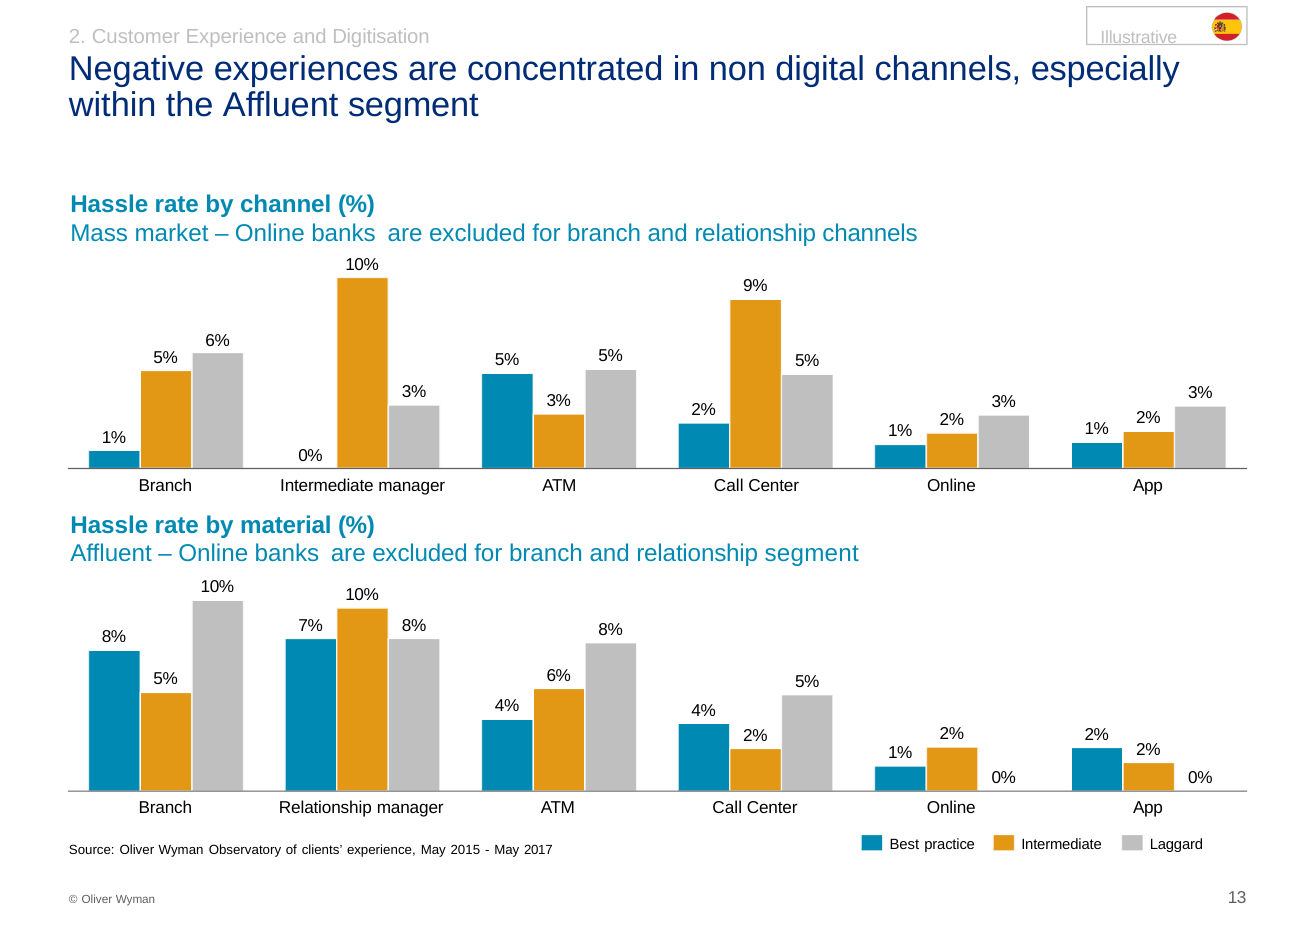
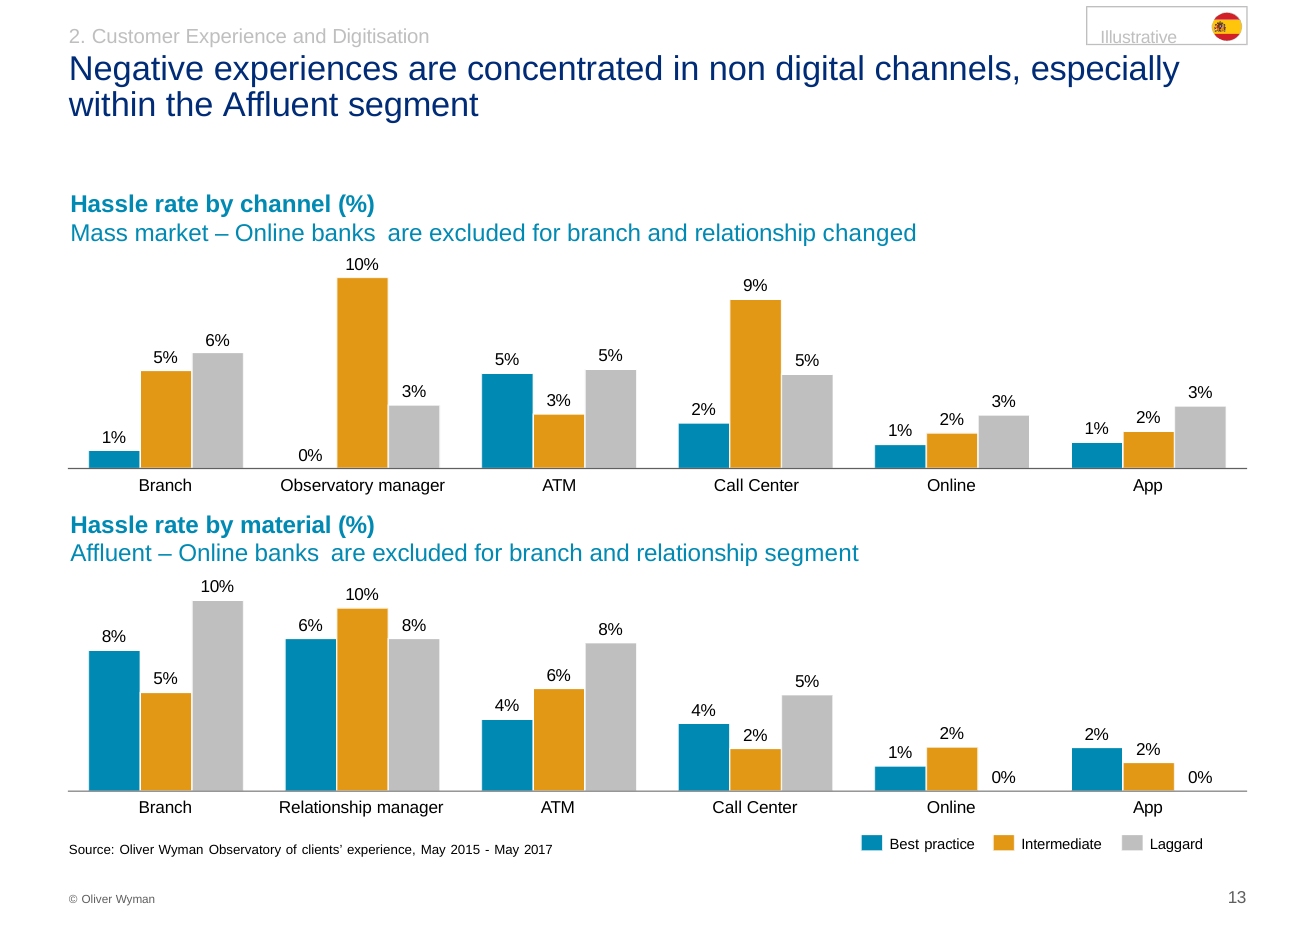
relationship channels: channels -> changed
Branch Intermediate: Intermediate -> Observatory
7% at (311, 626): 7% -> 6%
